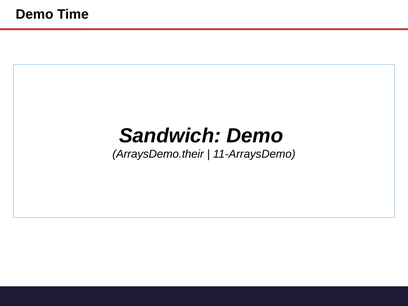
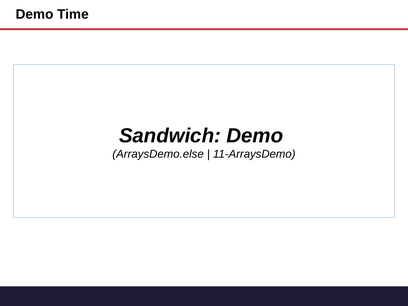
ArraysDemo.their: ArraysDemo.their -> ArraysDemo.else
